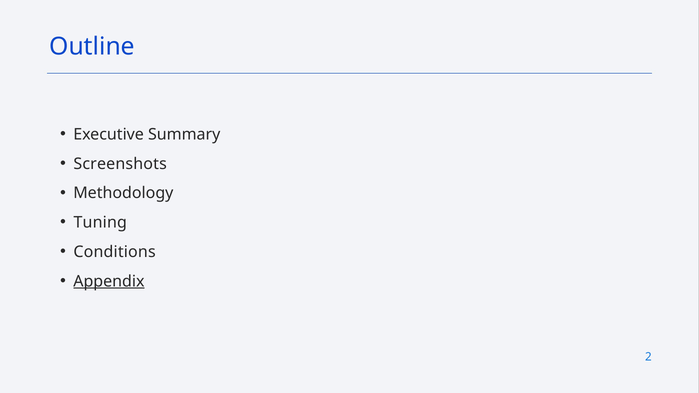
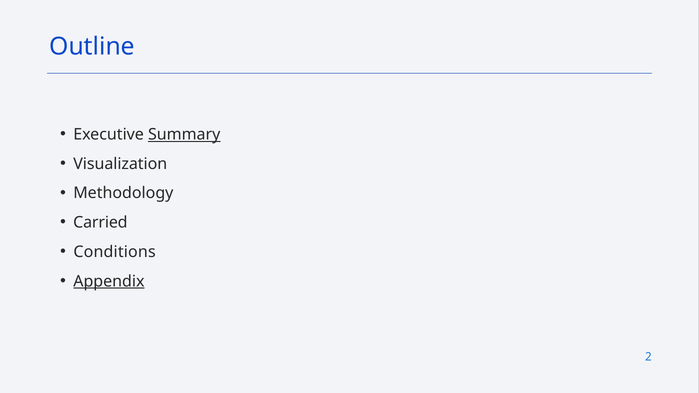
Summary underline: none -> present
Screenshots: Screenshots -> Visualization
Tuning: Tuning -> Carried
